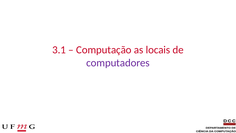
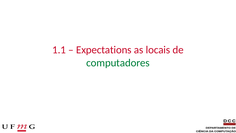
3.1: 3.1 -> 1.1
Computação: Computação -> Expectations
computadores colour: purple -> green
